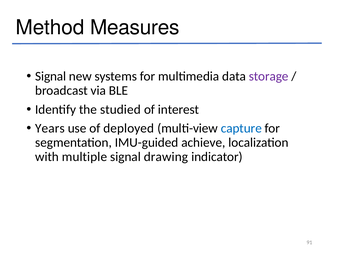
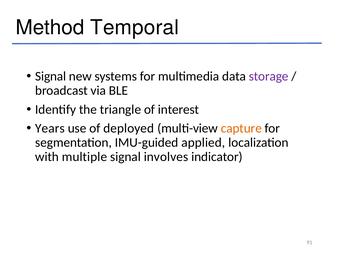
Measures: Measures -> Temporal
studied: studied -> triangle
capture colour: blue -> orange
achieve: achieve -> applied
drawing: drawing -> involves
